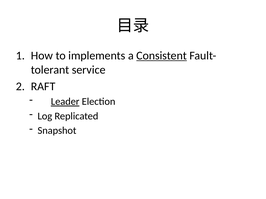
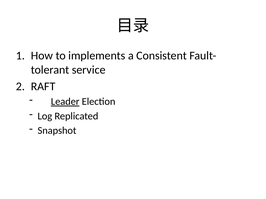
Consistent underline: present -> none
